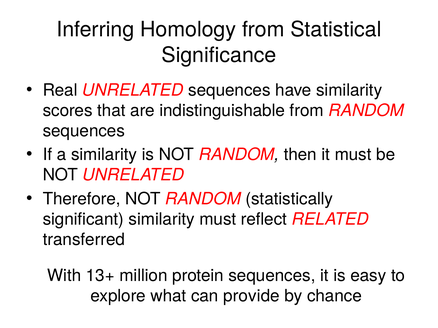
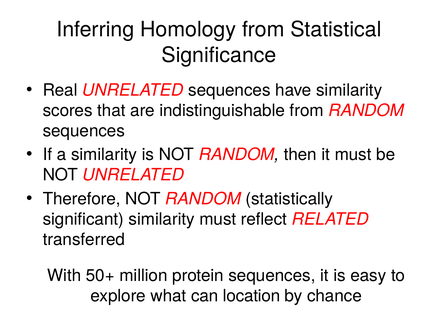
13+: 13+ -> 50+
provide: provide -> location
